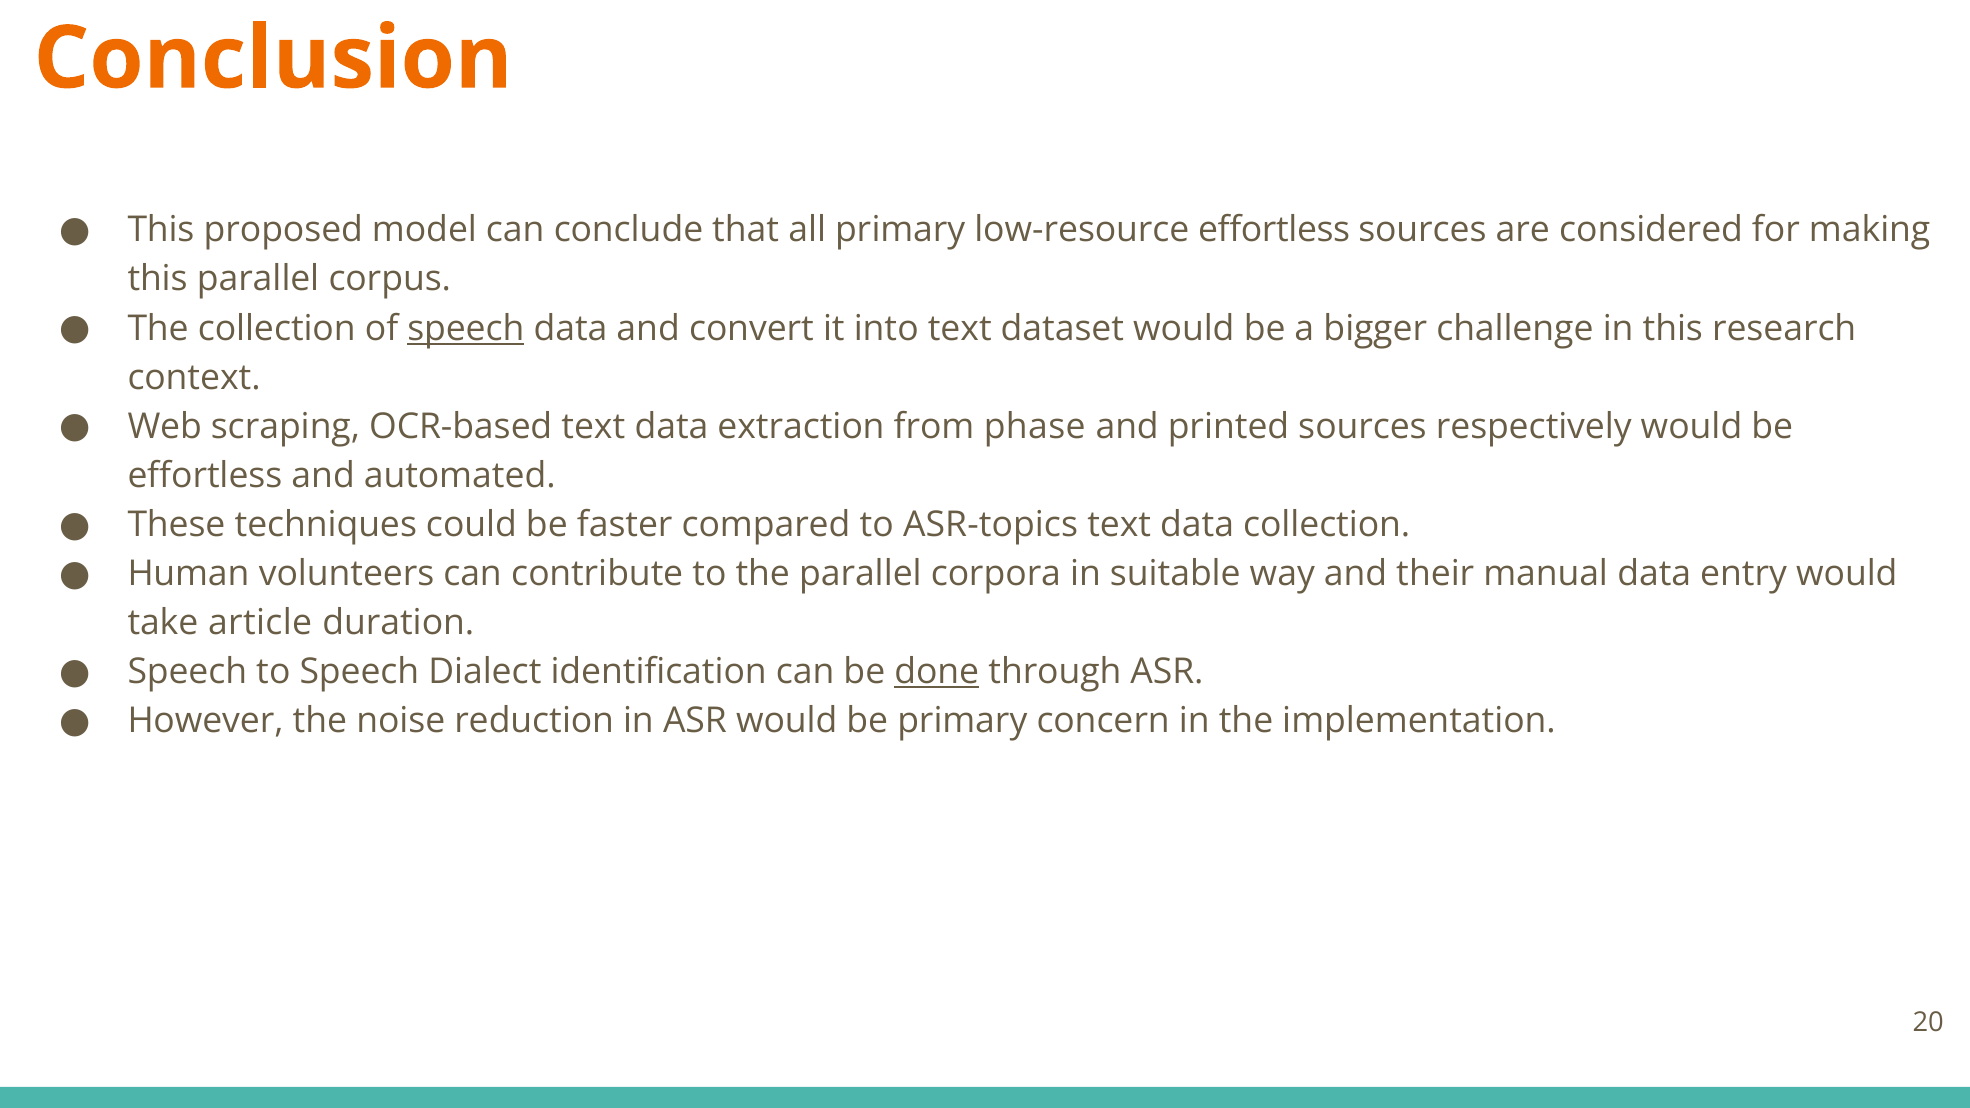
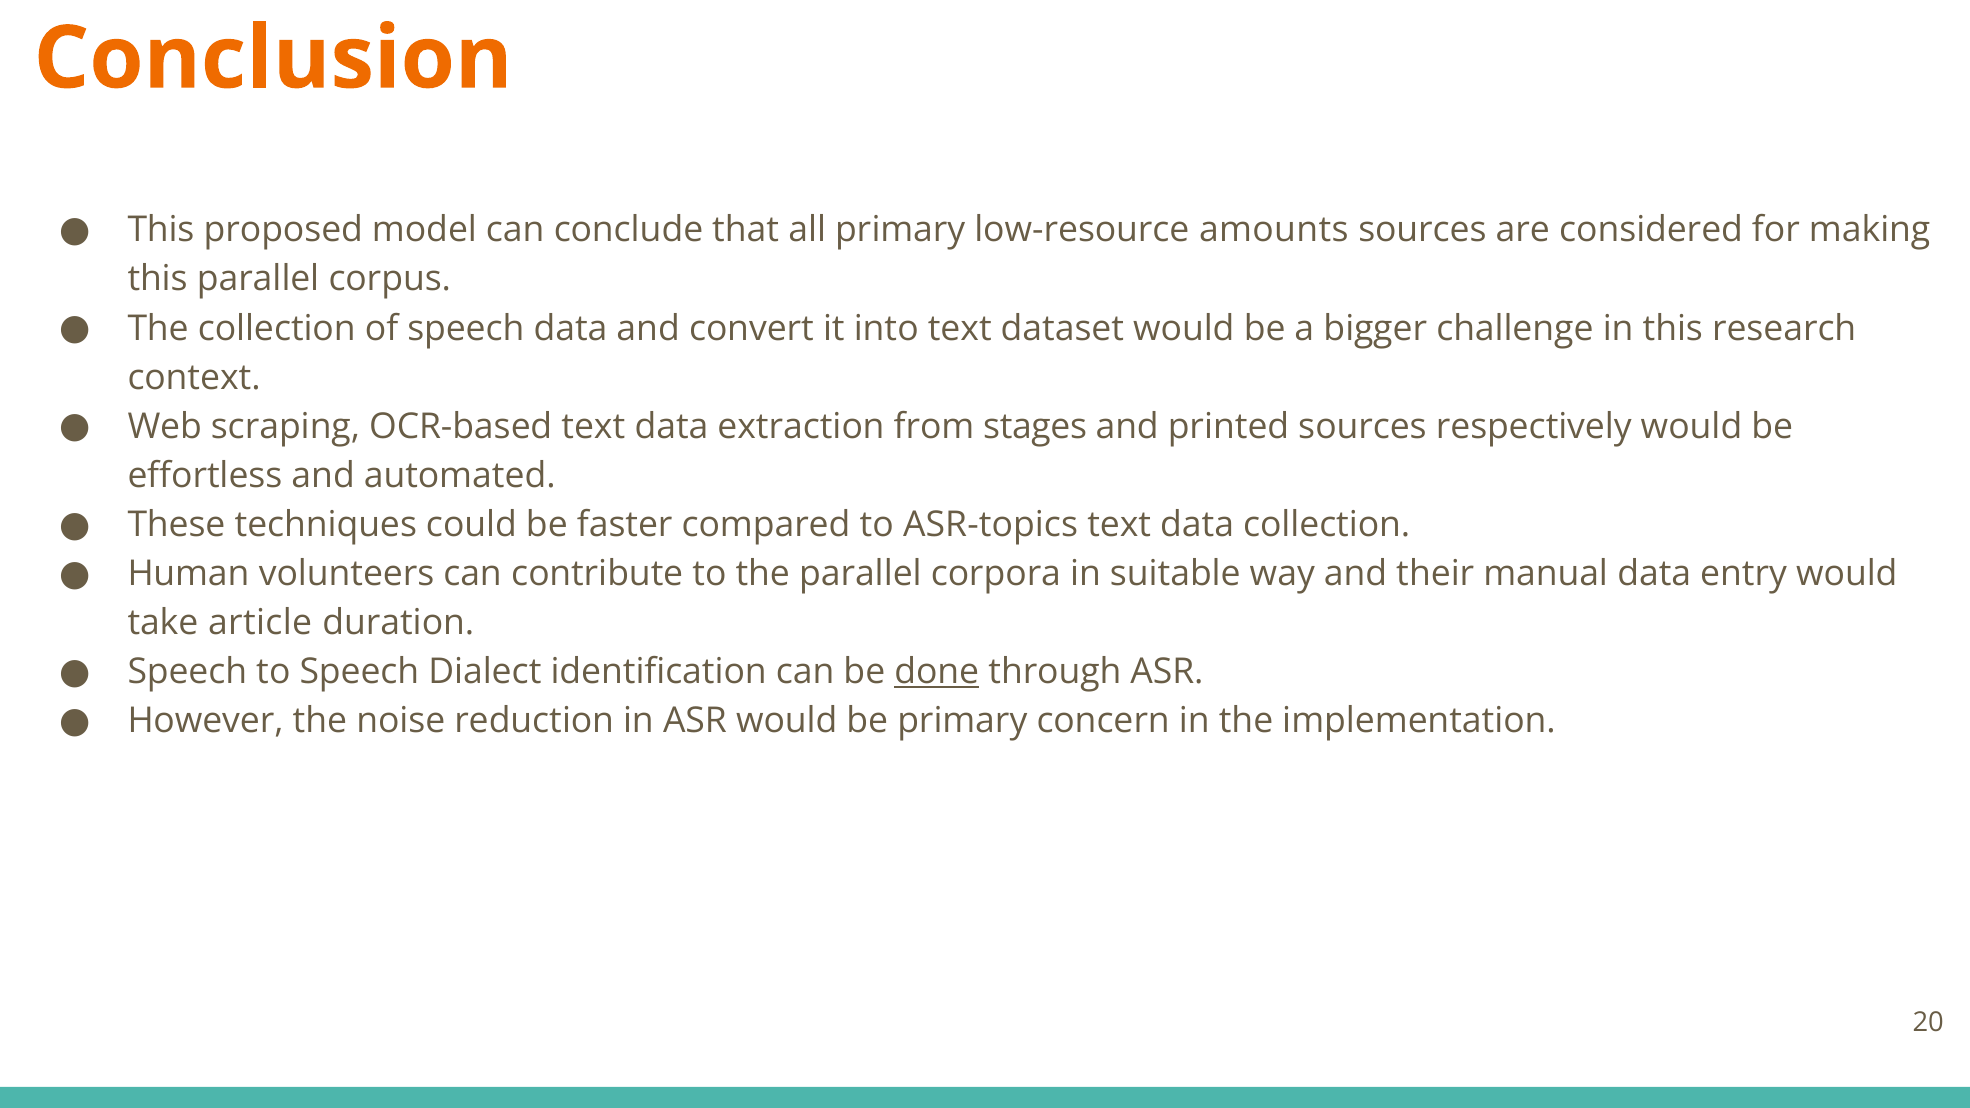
low-resource effortless: effortless -> amounts
speech at (466, 328) underline: present -> none
phase: phase -> stages
